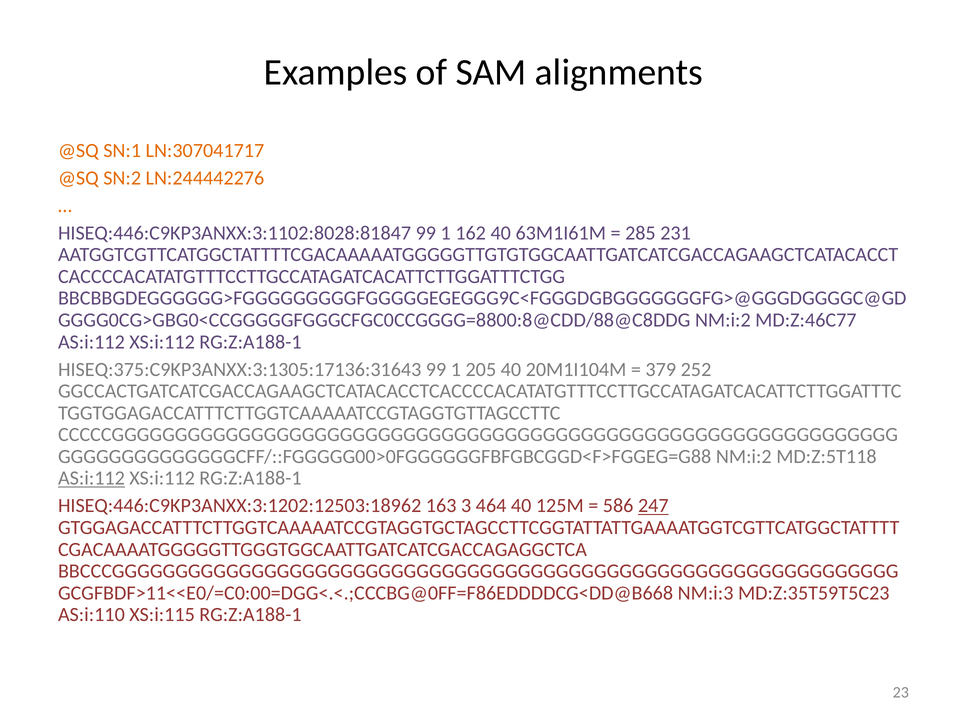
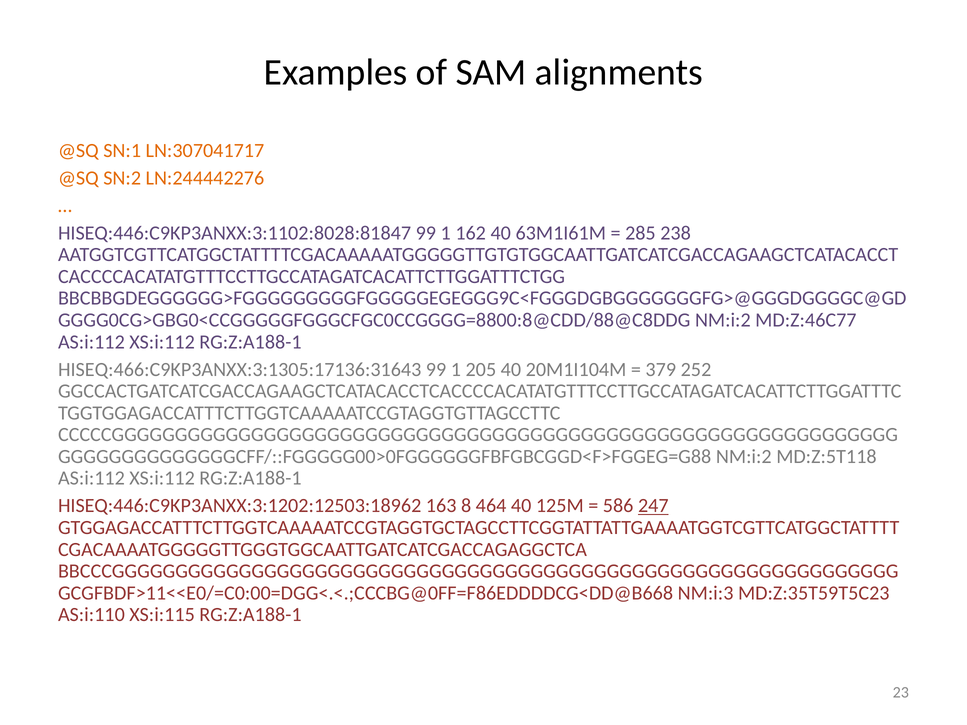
231: 231 -> 238
HISEQ:375:C9KP3ANXX:3:1305:17136:31643: HISEQ:375:C9KP3ANXX:3:1305:17136:31643 -> HISEQ:466:C9KP3ANXX:3:1305:17136:31643
AS:i:112 at (91, 478) underline: present -> none
3: 3 -> 8
